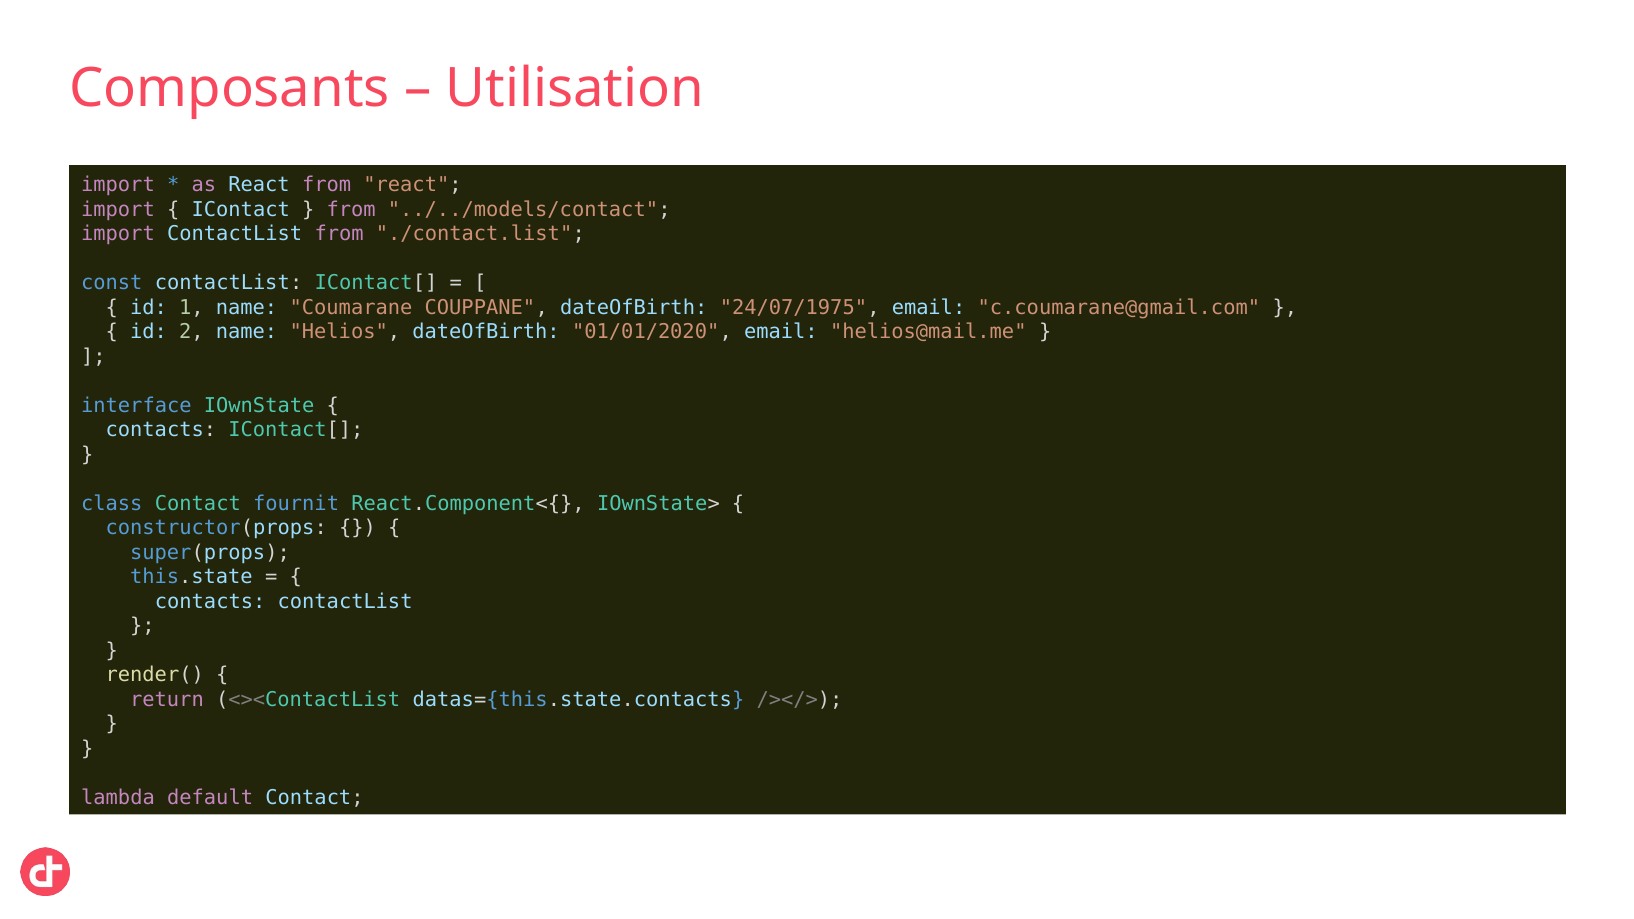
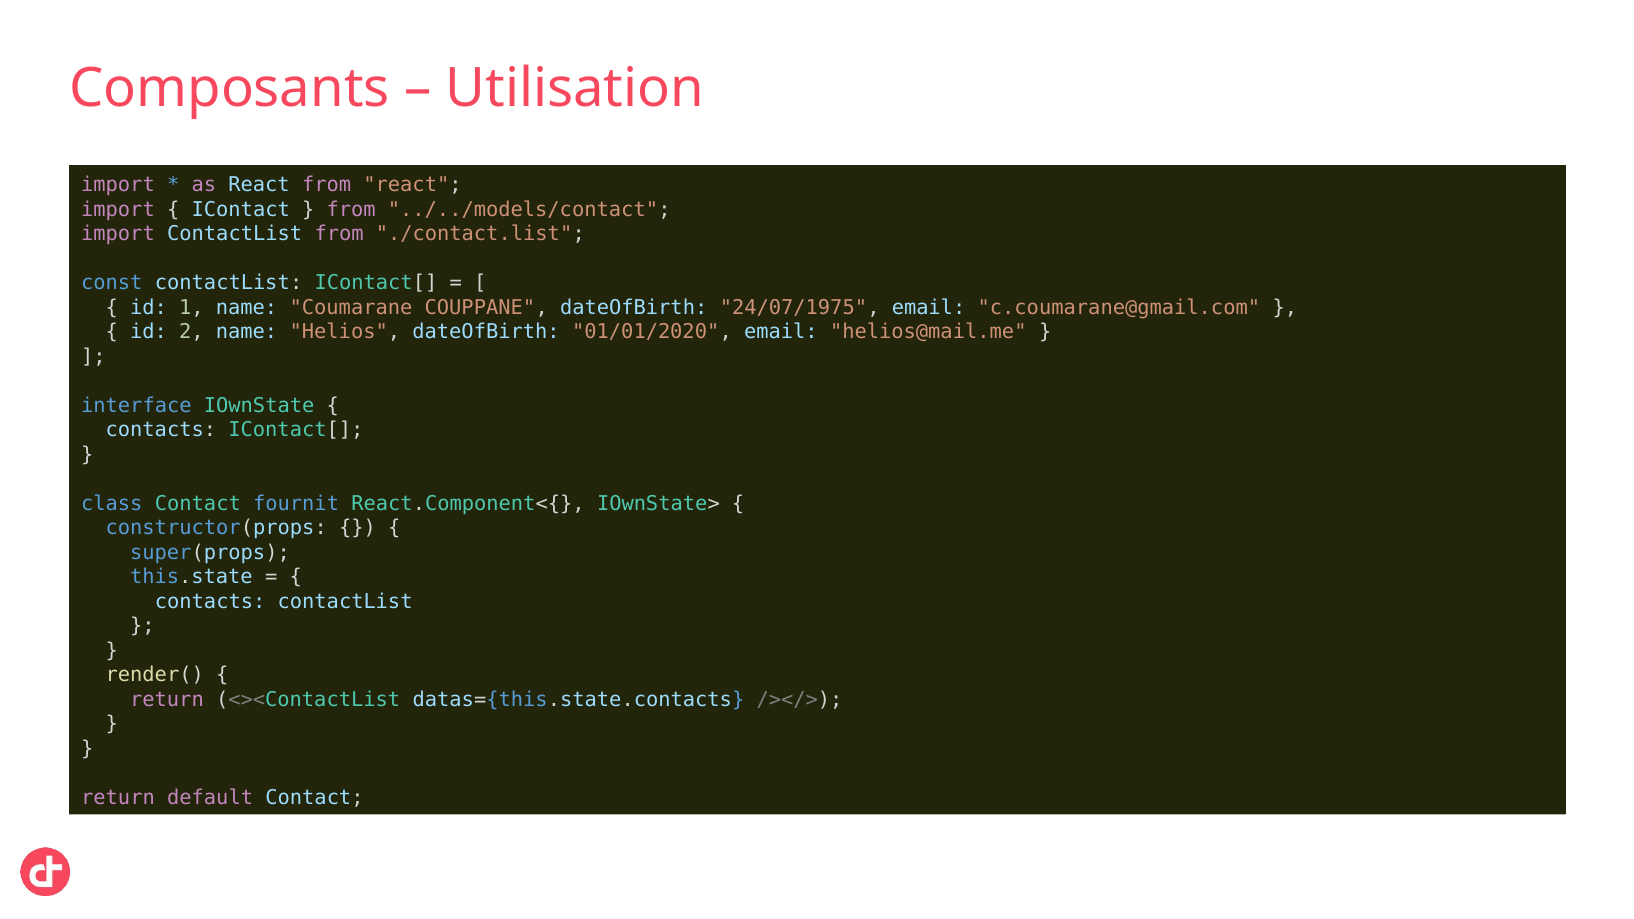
lambda at (118, 798): lambda -> return
